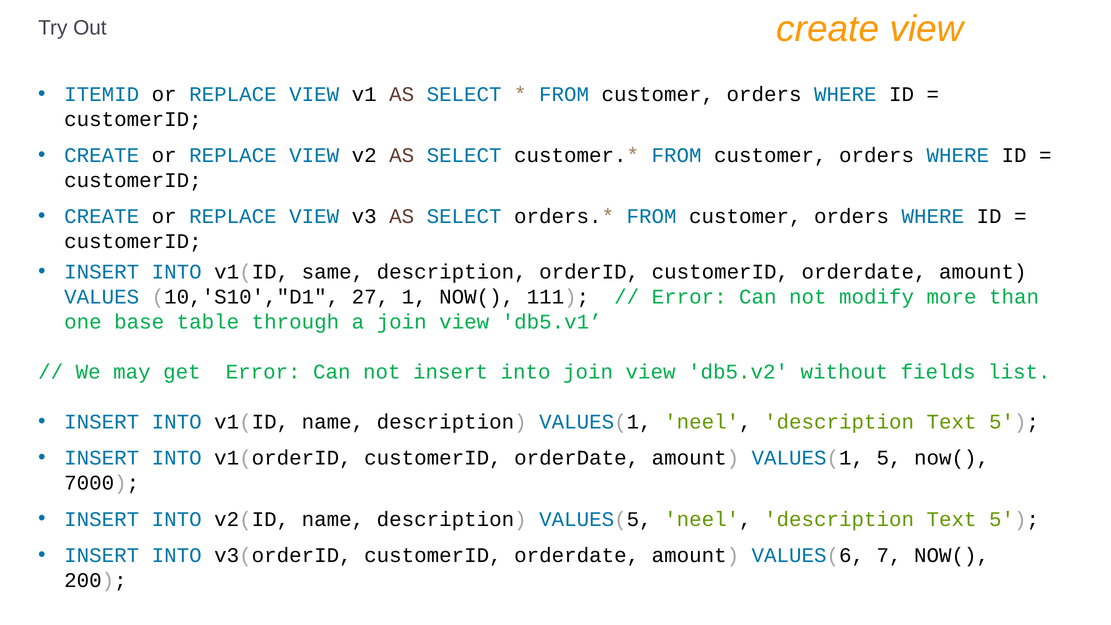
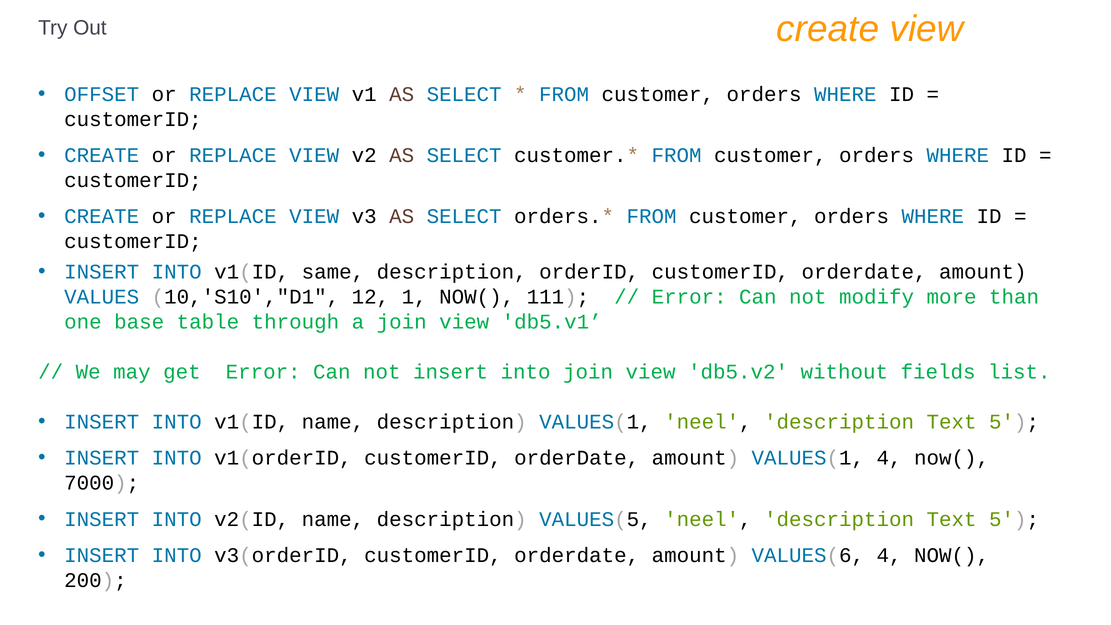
ITEMID: ITEMID -> OFFSET
27: 27 -> 12
VALUES(1 5: 5 -> 4
VALUES(6 7: 7 -> 4
